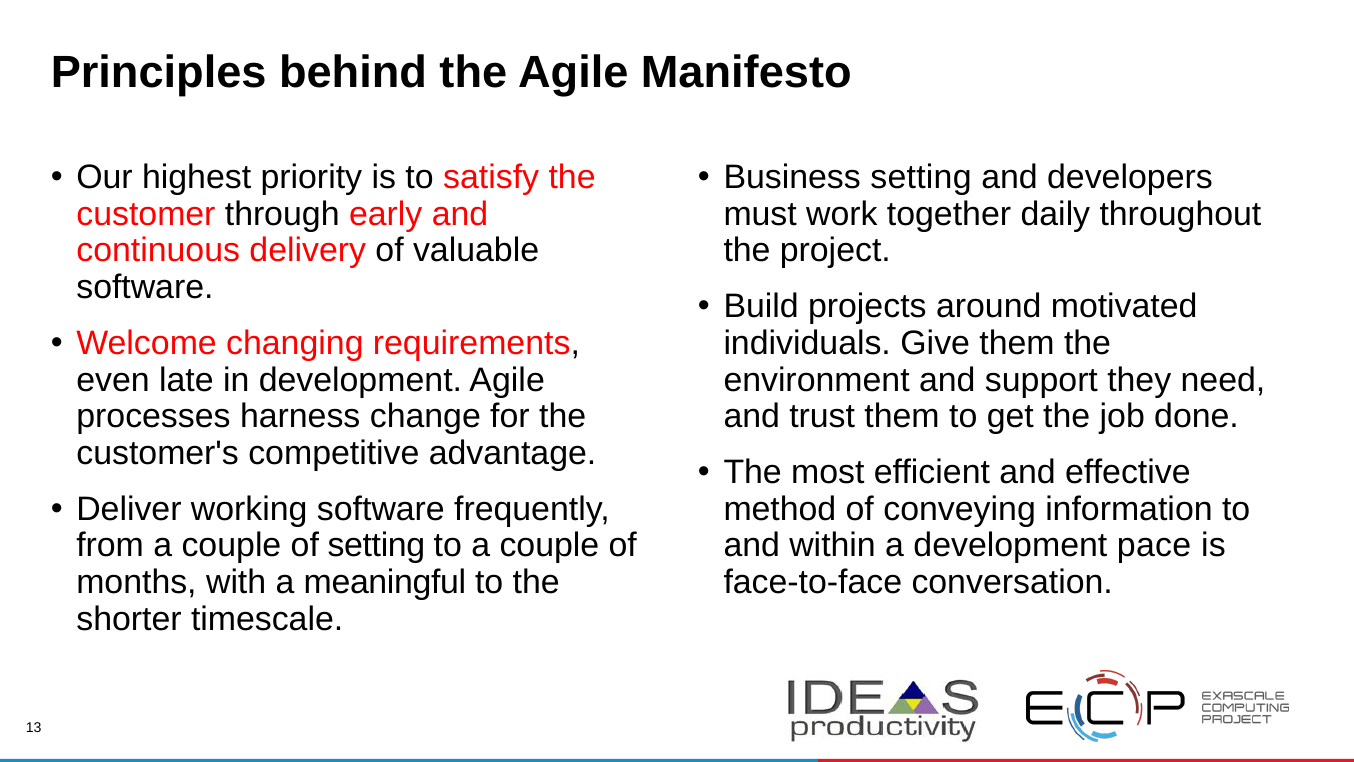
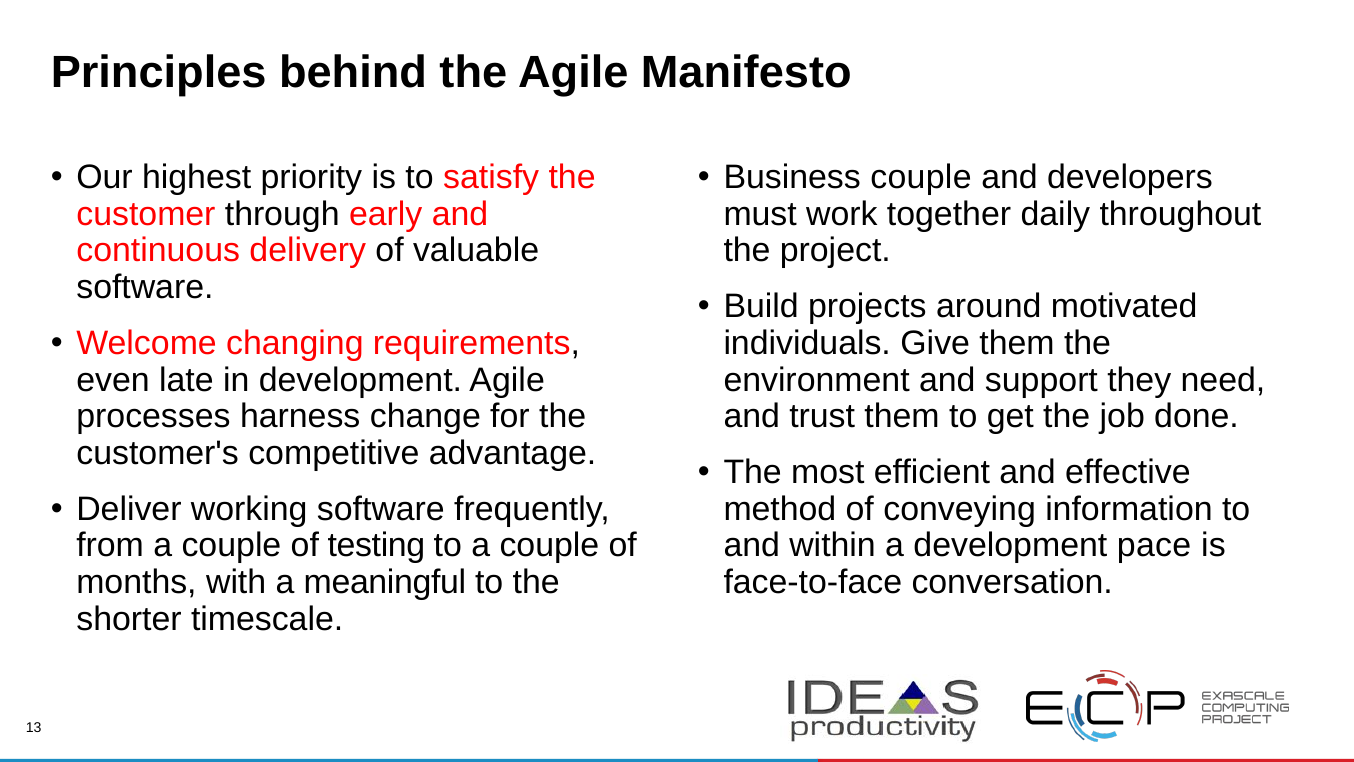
Business setting: setting -> couple
of setting: setting -> testing
